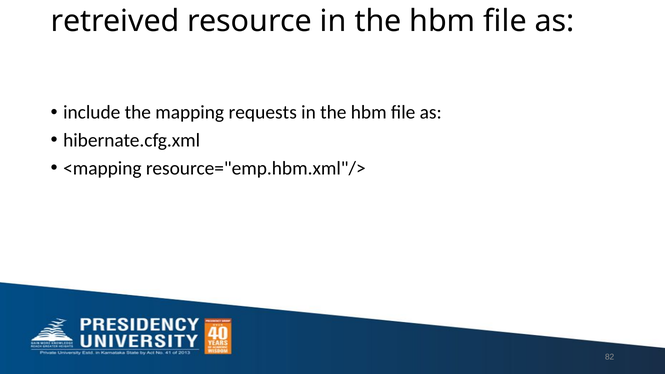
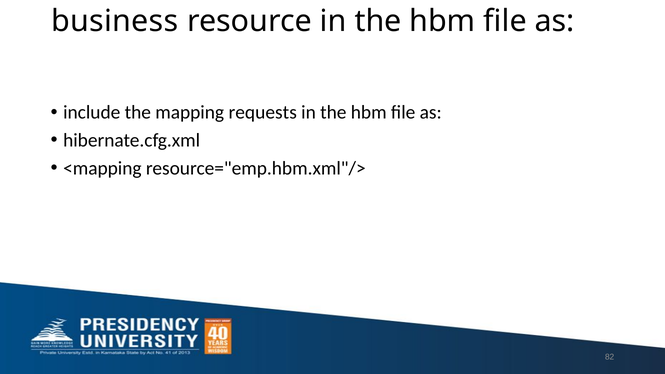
retreived: retreived -> business
